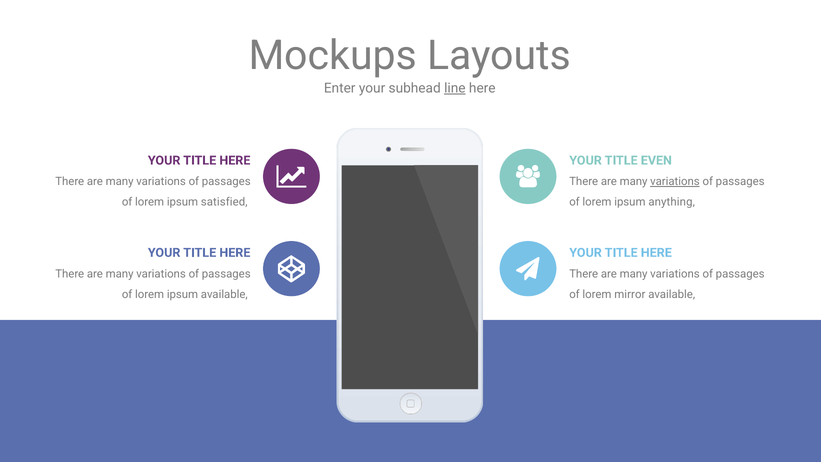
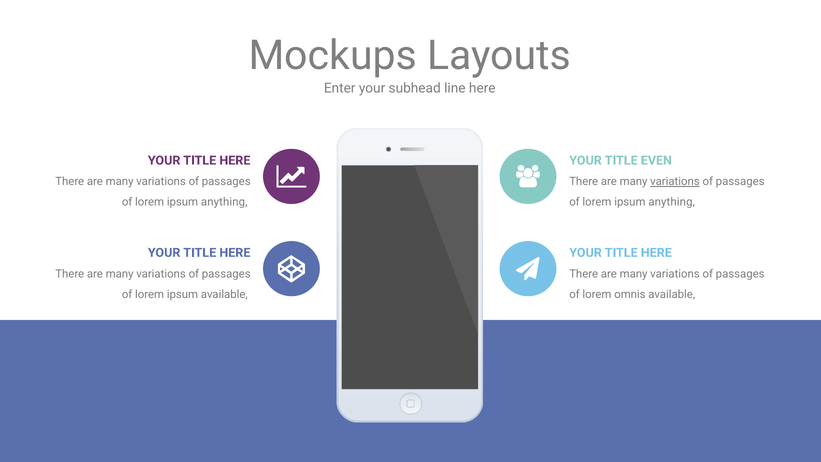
line underline: present -> none
satisfied at (224, 202): satisfied -> anything
mirror: mirror -> omnis
